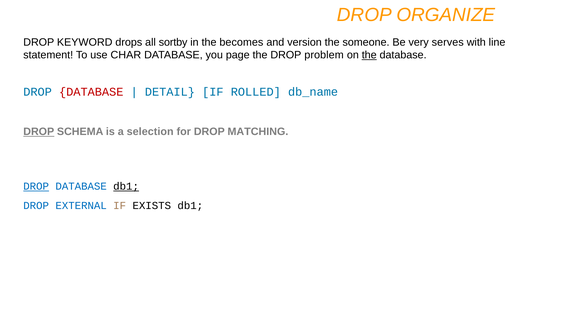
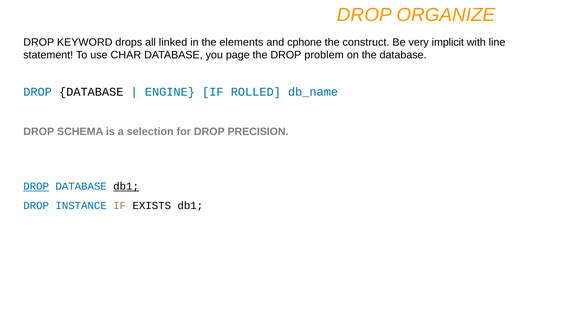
sortby: sortby -> linked
becomes: becomes -> elements
version: version -> cphone
someone: someone -> construct
serves: serves -> implicit
the at (369, 55) underline: present -> none
DATABASE at (91, 92) colour: red -> black
DETAIL: DETAIL -> ENGINE
DROP at (39, 132) underline: present -> none
MATCHING: MATCHING -> PRECISION
EXTERNAL: EXTERNAL -> INSTANCE
